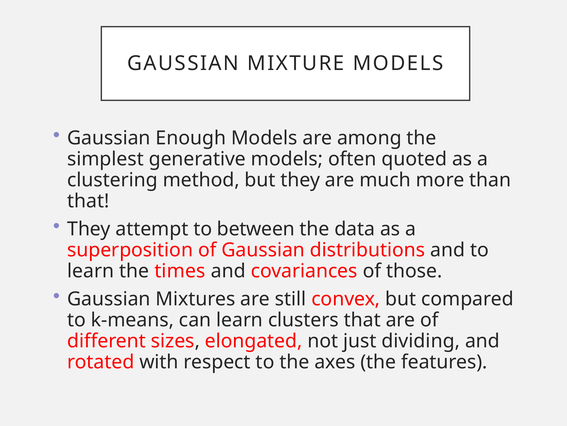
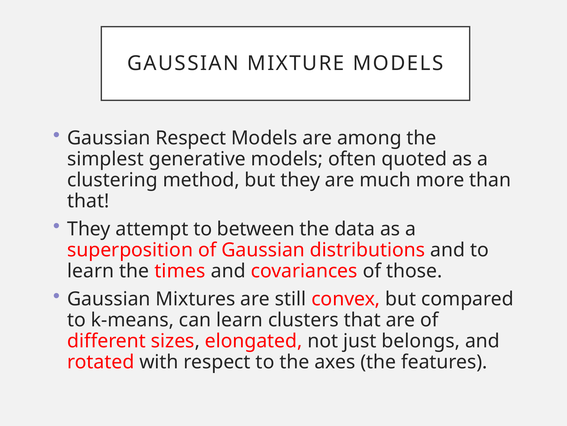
Gaussian Enough: Enough -> Respect
dividing: dividing -> belongs
